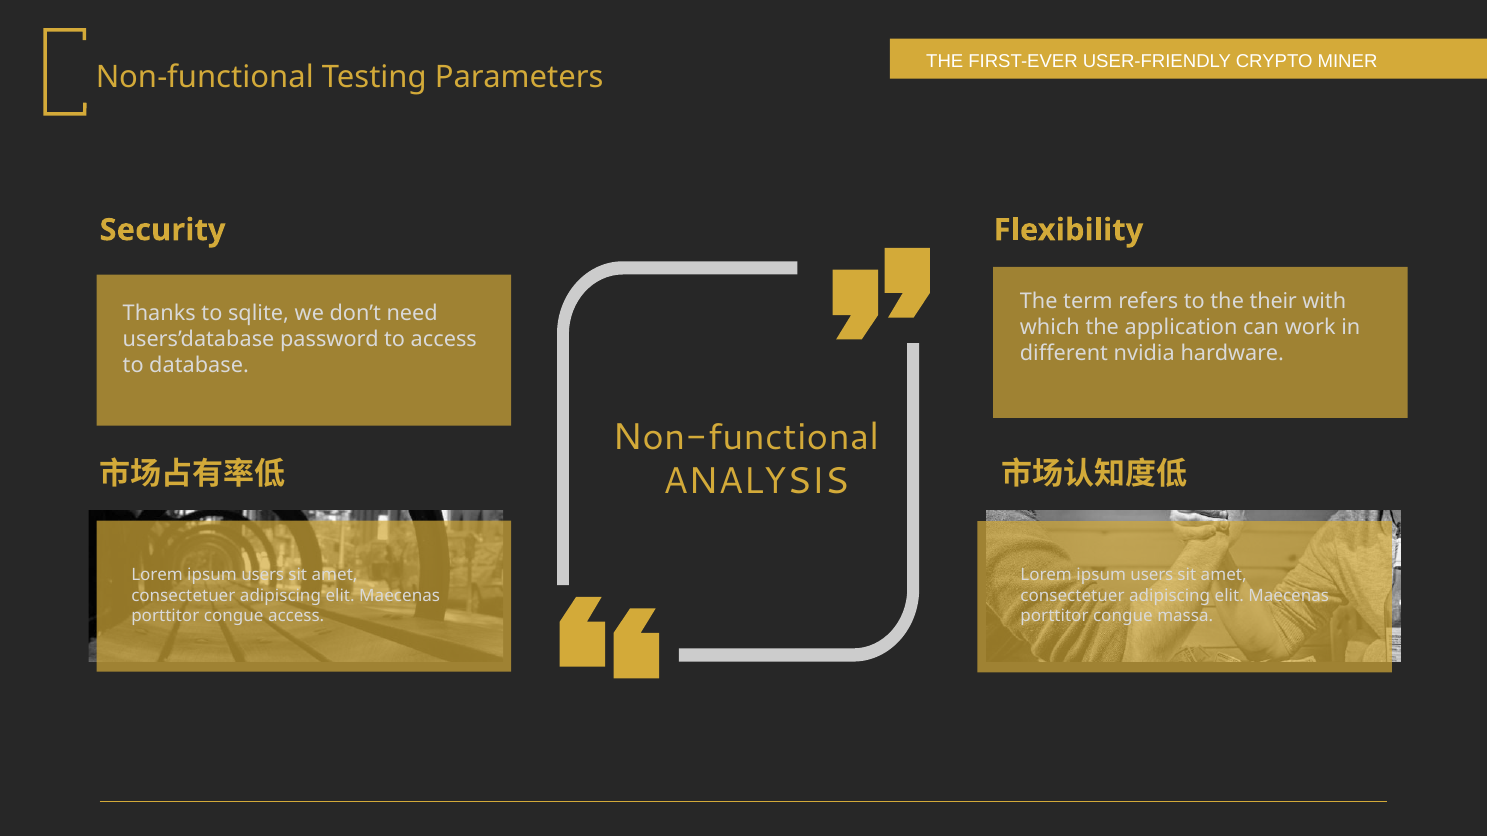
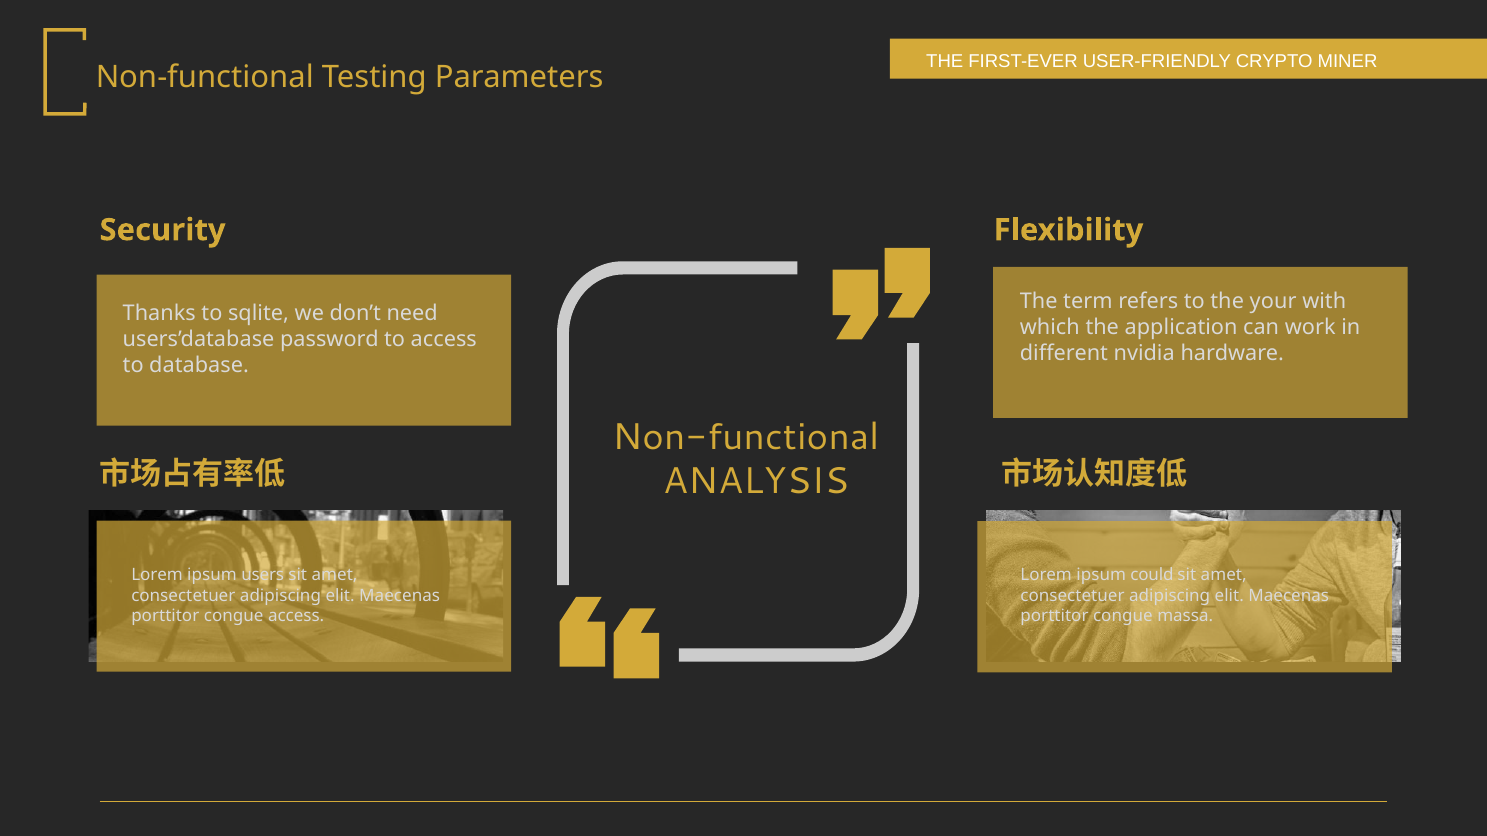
their: their -> your
users at (1152, 575): users -> could
